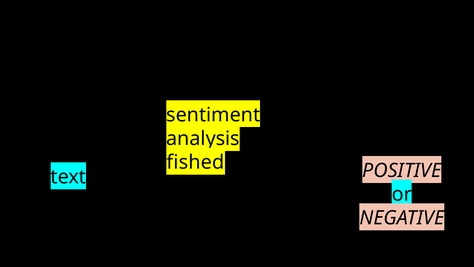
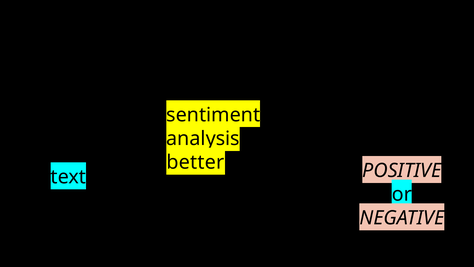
fished: fished -> better
